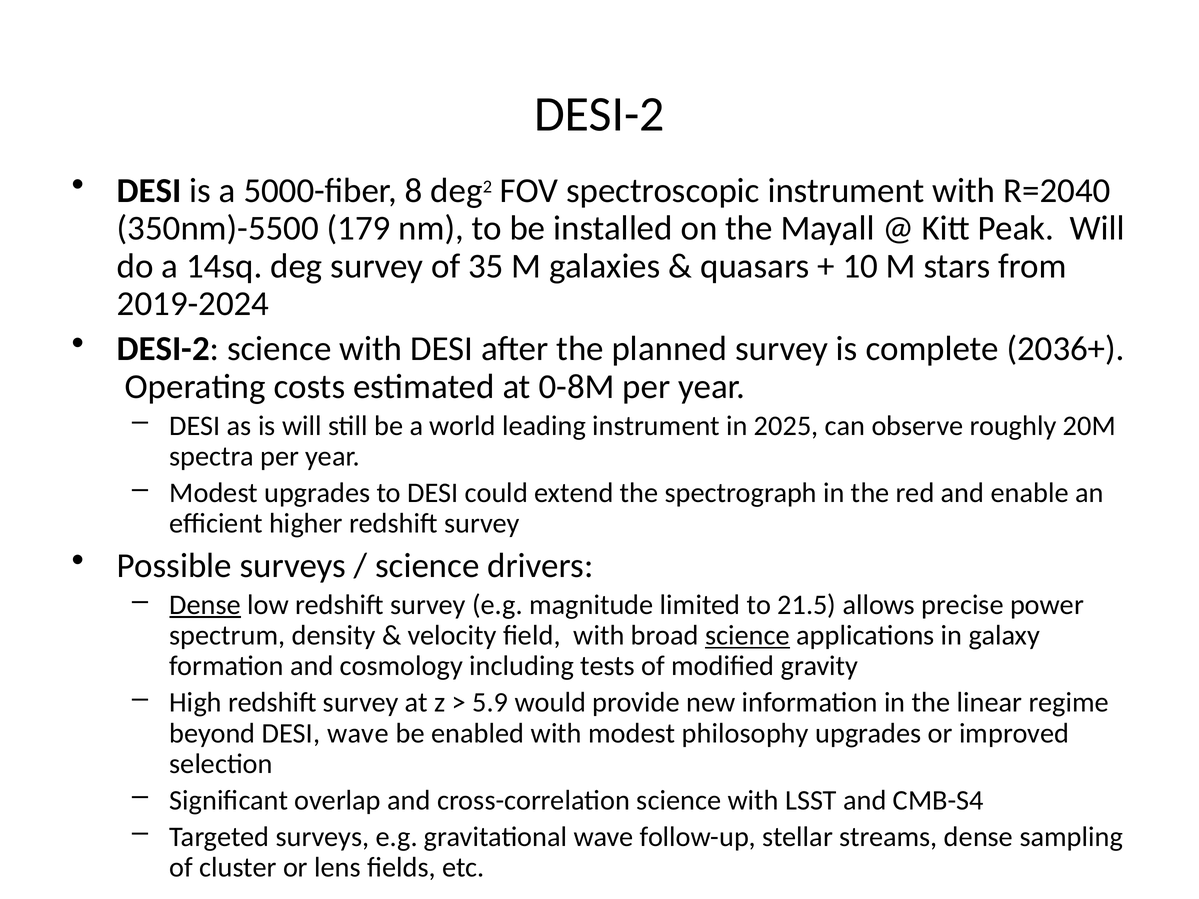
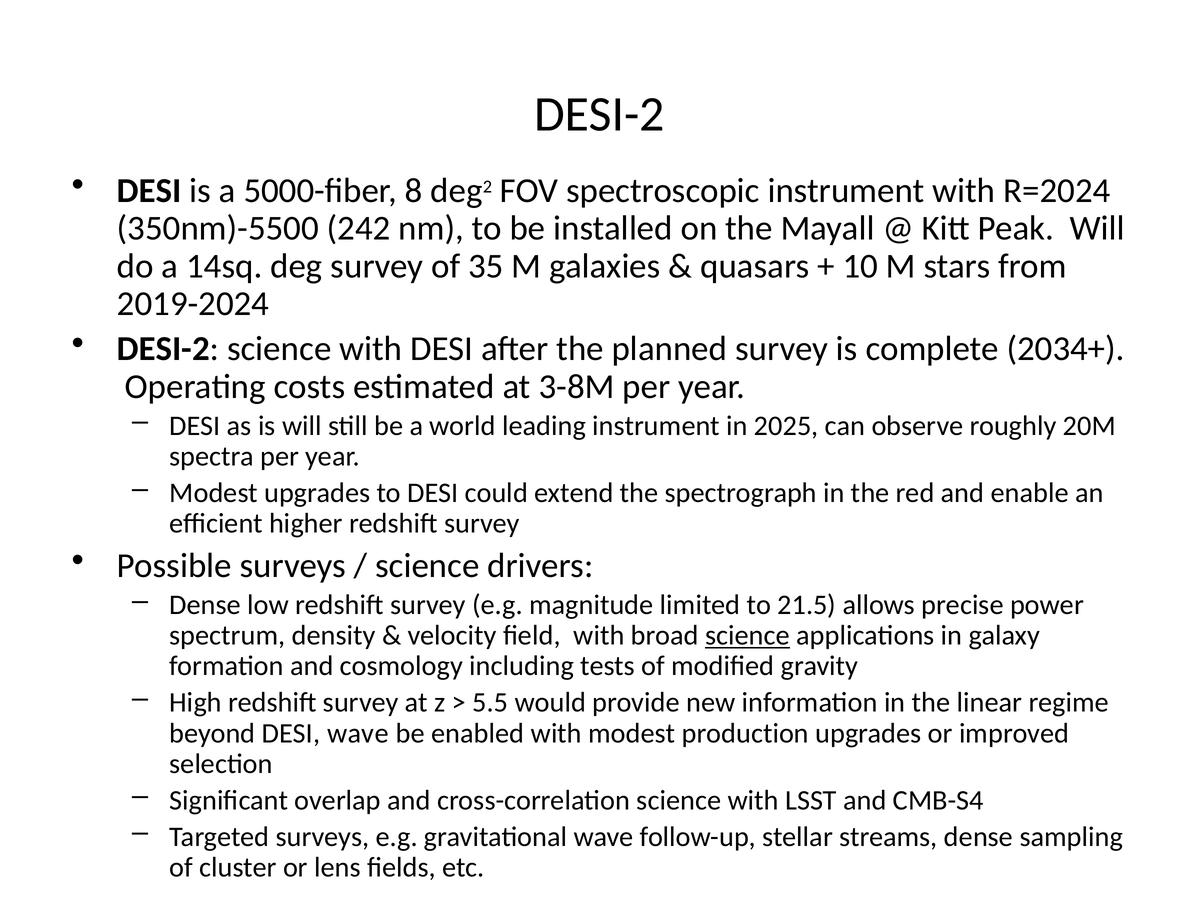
R=2040: R=2040 -> R=2024
179: 179 -> 242
2036+: 2036+ -> 2034+
0-8M: 0-8M -> 3-8M
Dense at (205, 605) underline: present -> none
5.9: 5.9 -> 5.5
philosophy: philosophy -> production
